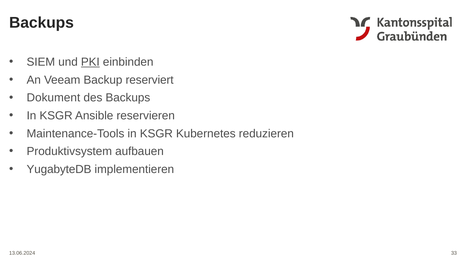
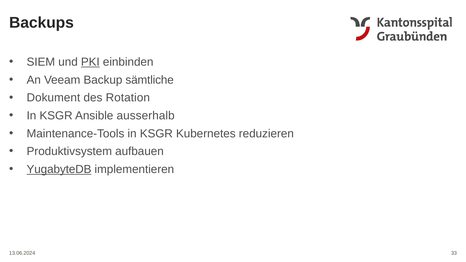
reserviert: reserviert -> sämtliche
des Backups: Backups -> Rotation
reservieren: reservieren -> ausserhalb
YugabyteDB underline: none -> present
